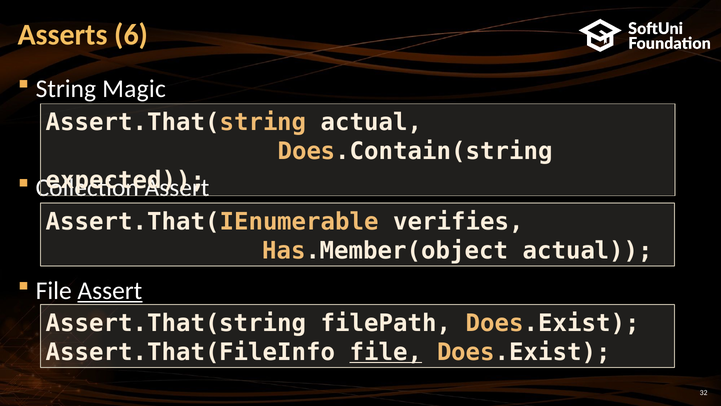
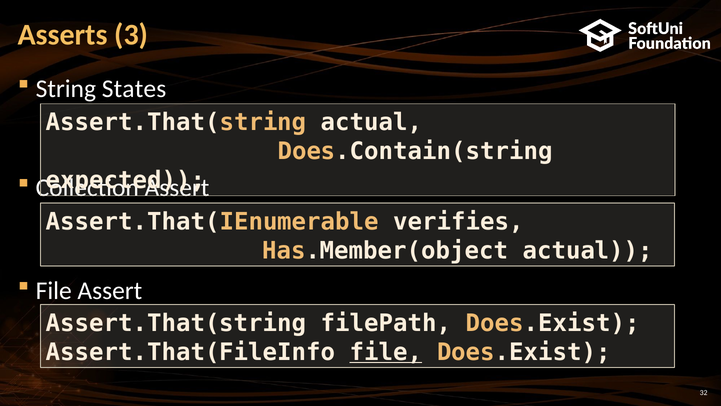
6: 6 -> 3
Magic: Magic -> States
Assert at (110, 291) underline: present -> none
